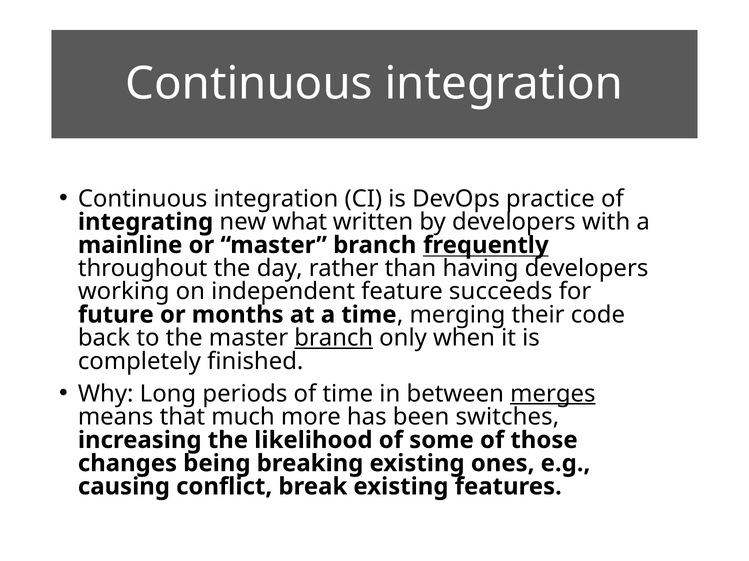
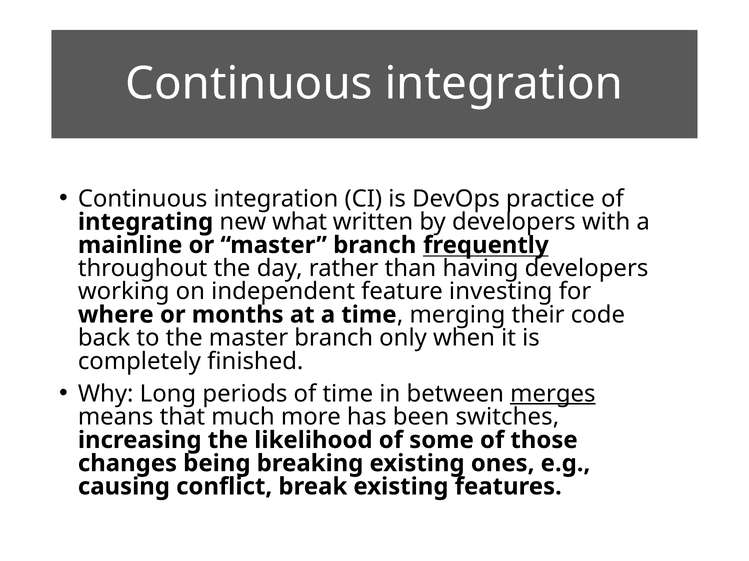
succeeds: succeeds -> investing
future: future -> where
branch at (334, 338) underline: present -> none
